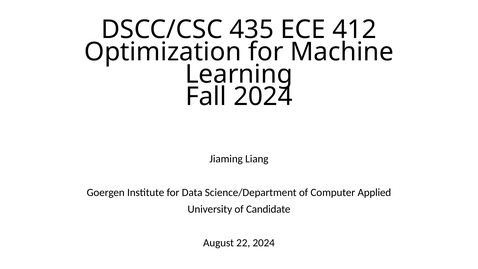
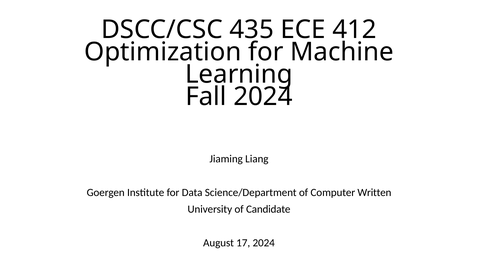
Applied: Applied -> Written
22: 22 -> 17
